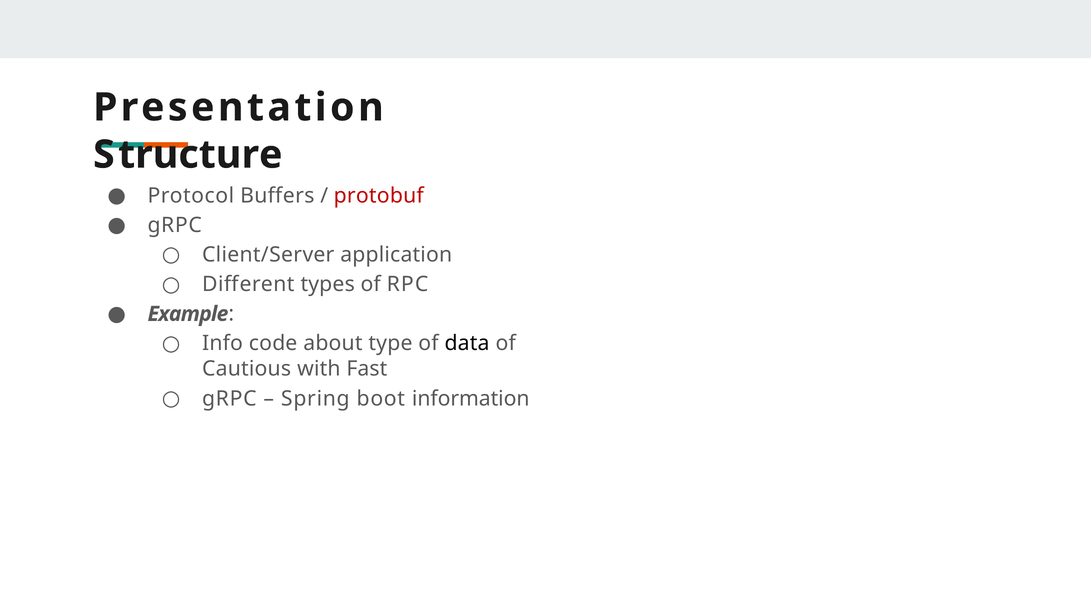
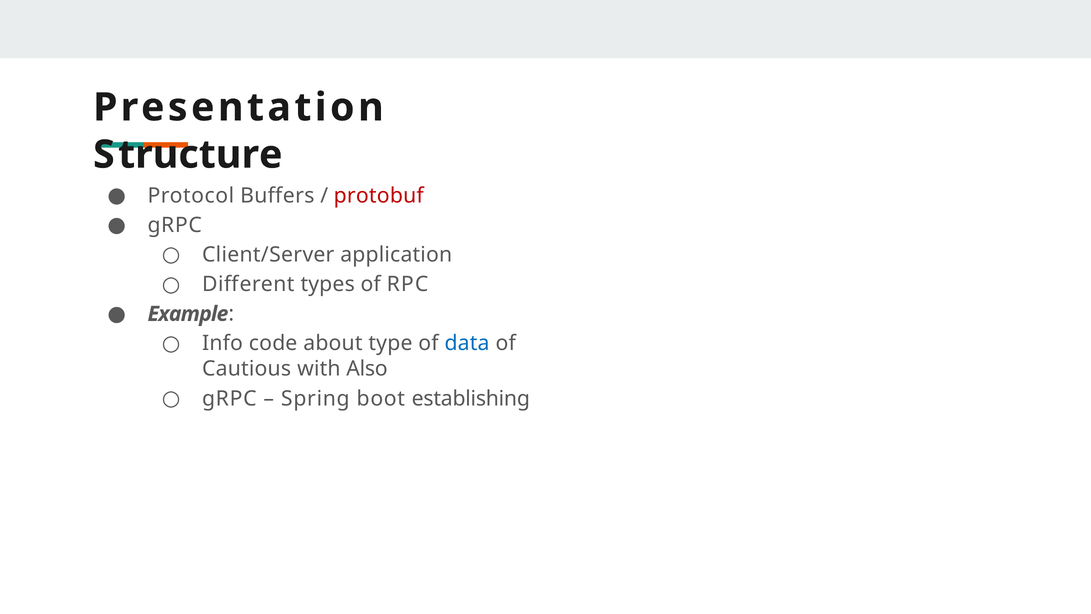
data colour: black -> blue
Fast: Fast -> Also
information: information -> establishing
